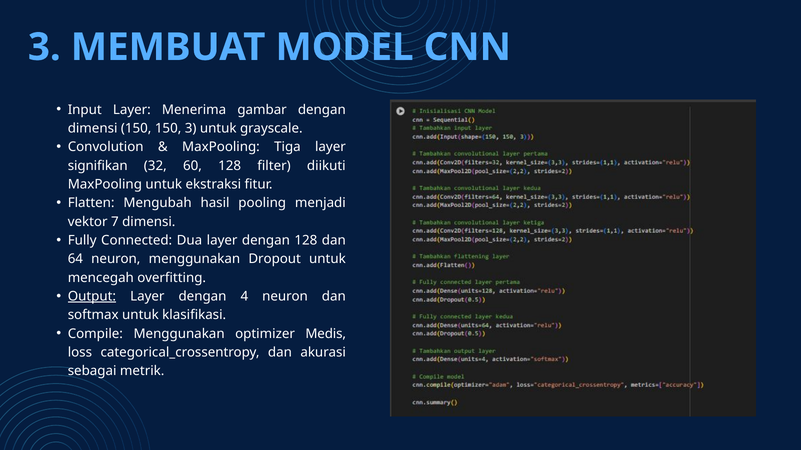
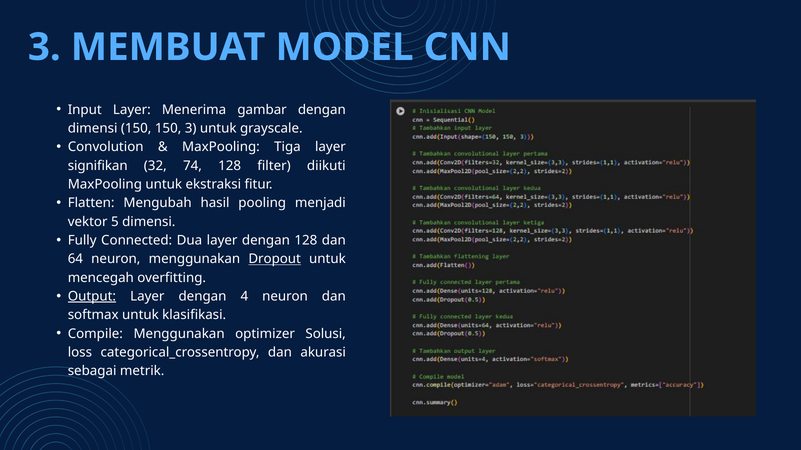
60: 60 -> 74
7: 7 -> 5
Dropout underline: none -> present
Medis: Medis -> Solusi
